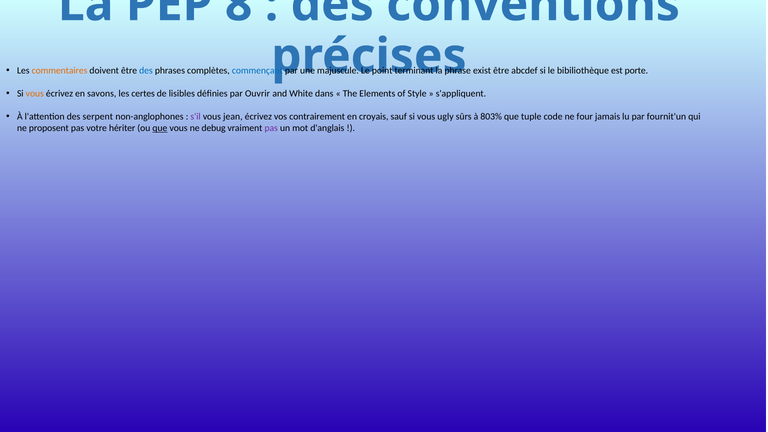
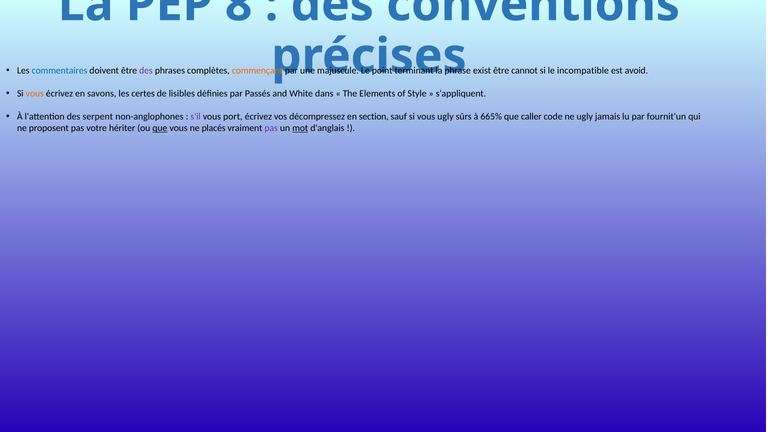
commentaires colour: orange -> blue
des at (146, 70) colour: blue -> purple
commençant colour: blue -> orange
abcdef: abcdef -> cannot
bibiliothèque: bibiliothèque -> incompatible
porte: porte -> avoid
Ouvrir: Ouvrir -> Passés
jean: jean -> port
contrairement: contrairement -> décompressez
croyais: croyais -> section
803%: 803% -> 665%
tuple: tuple -> caller
ne four: four -> ugly
debug: debug -> placés
mot underline: none -> present
